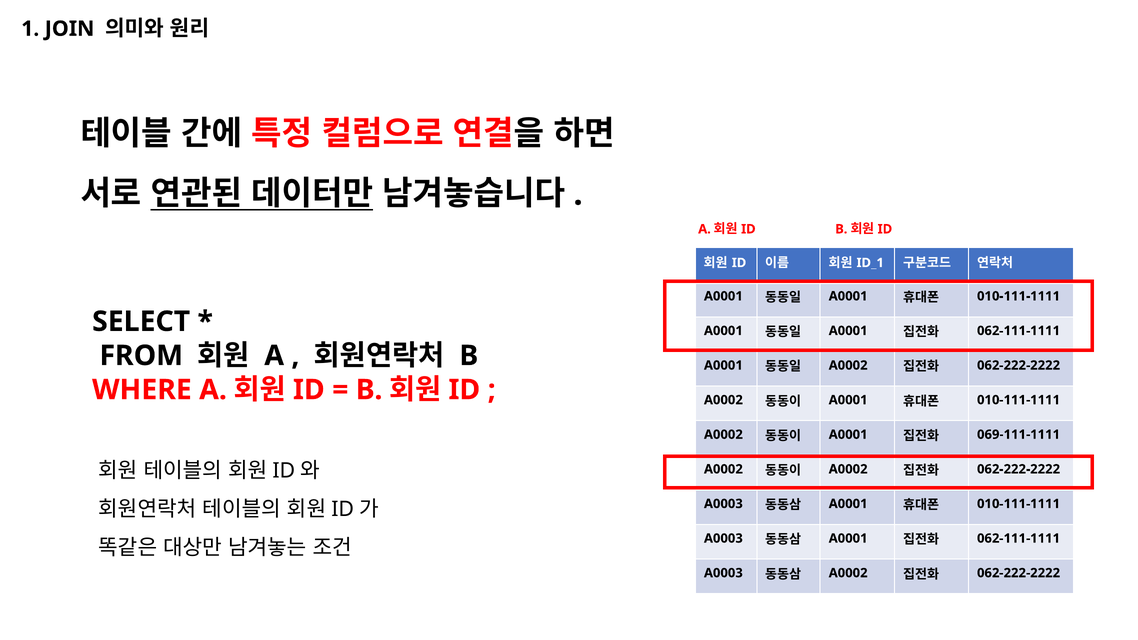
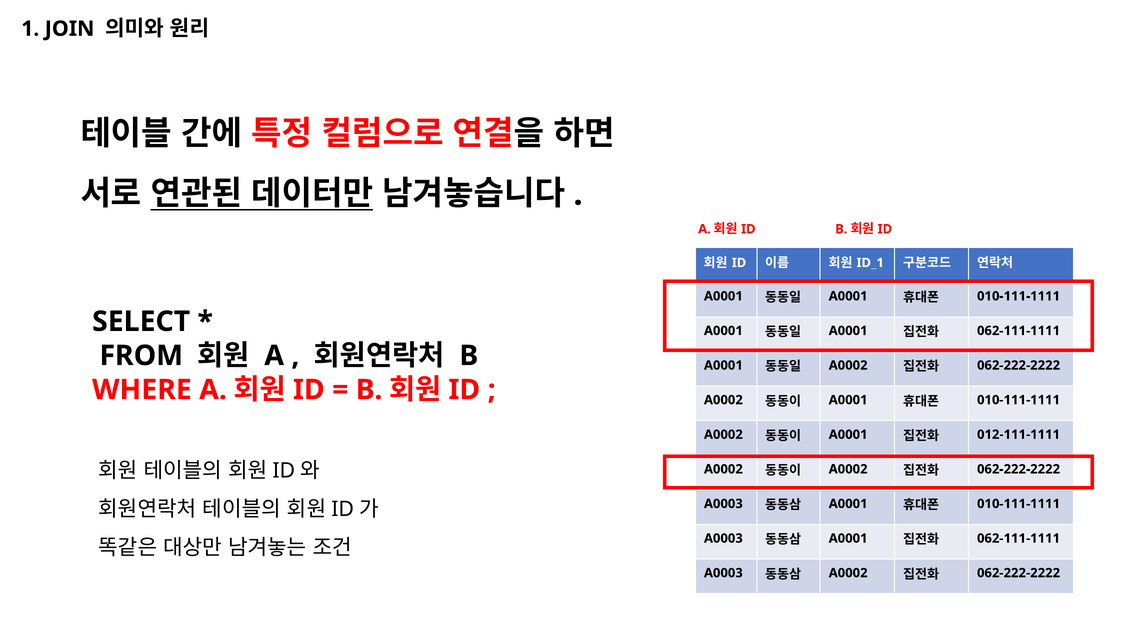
069-111-1111: 069-111-1111 -> 012-111-1111
